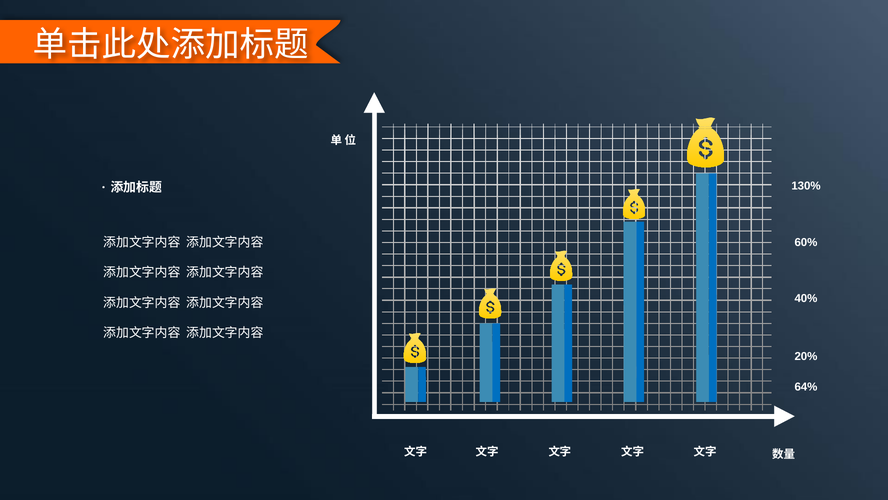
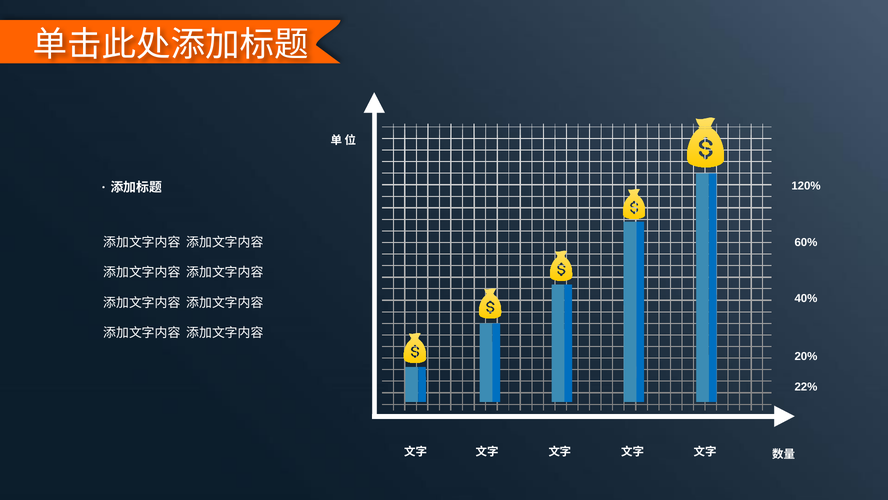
130%: 130% -> 120%
64%: 64% -> 22%
